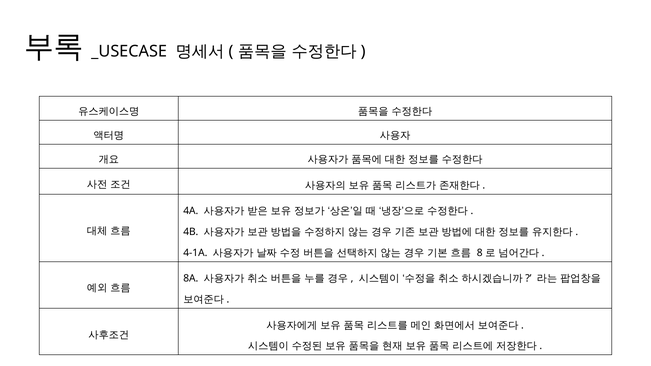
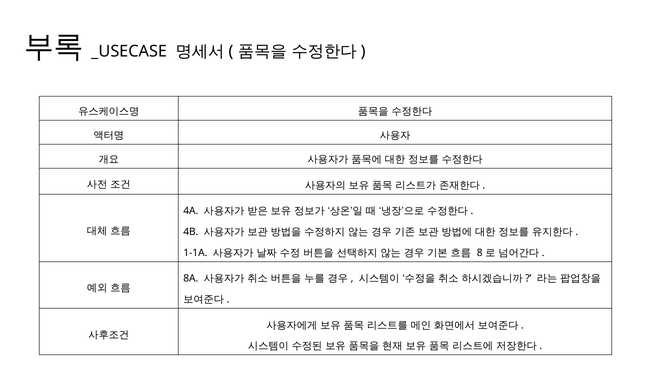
4-1A: 4-1A -> 1-1A
